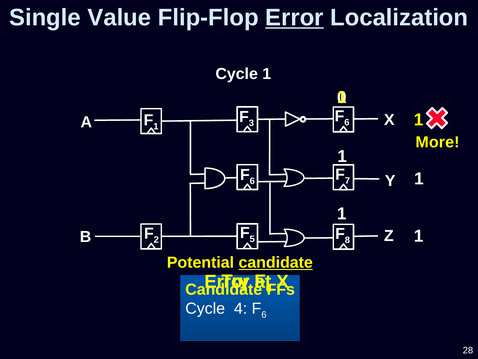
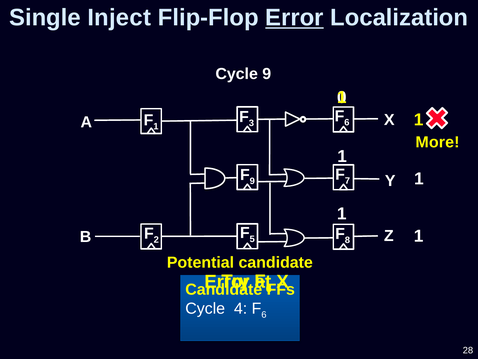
Value: Value -> Inject
Cycle 1: 1 -> 9
6 at (252, 181): 6 -> 9
candidate at (276, 262) underline: present -> none
